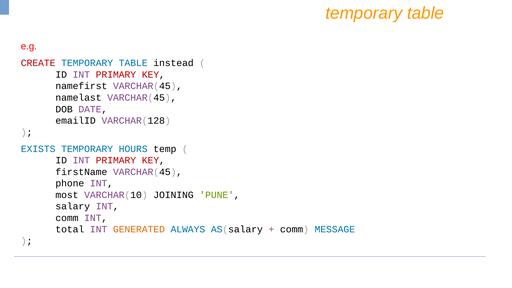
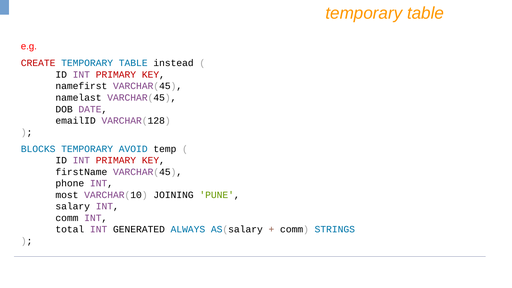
EXISTS: EXISTS -> BLOCKS
HOURS: HOURS -> AVOID
GENERATED colour: orange -> black
MESSAGE: MESSAGE -> STRINGS
